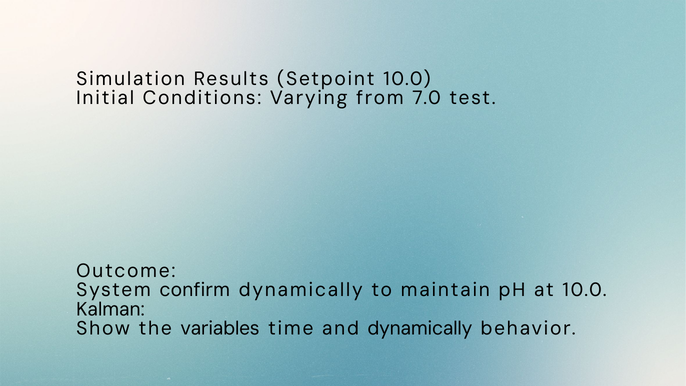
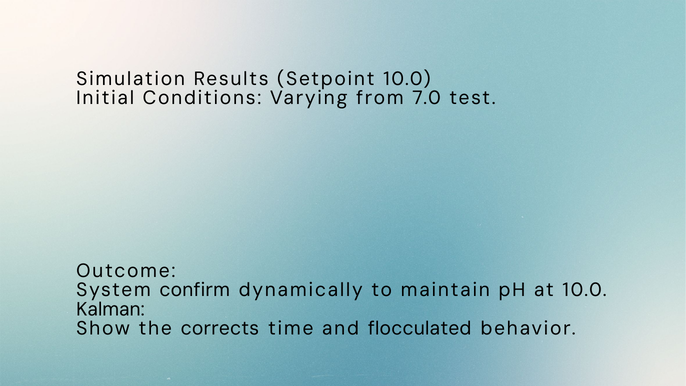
variables: variables -> corrects
and dynamically: dynamically -> flocculated
